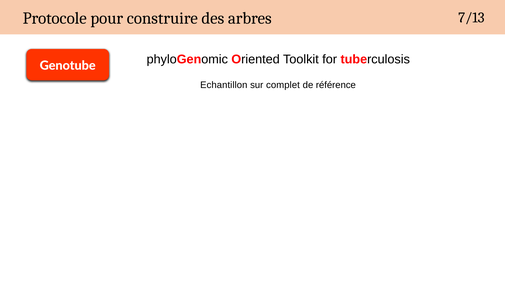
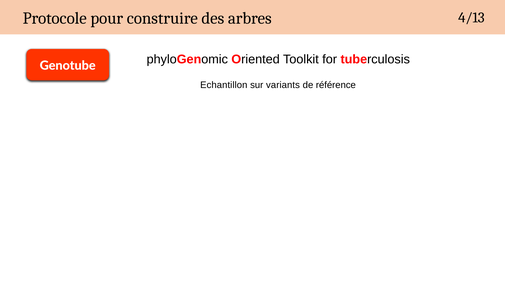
7/13: 7/13 -> 4/13
complet: complet -> variants
